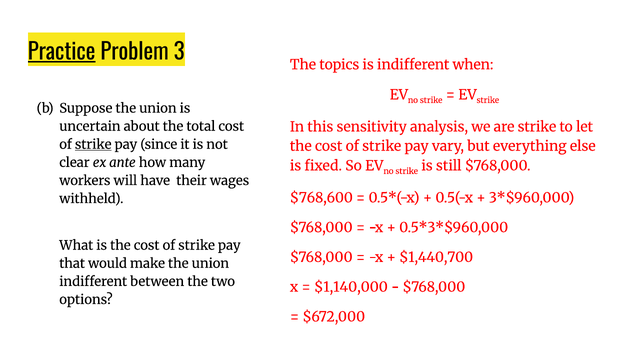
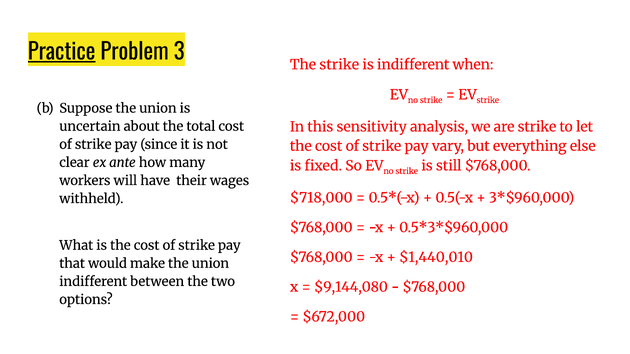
The topics: topics -> strike
strike at (93, 145) underline: present -> none
$768,600: $768,600 -> $718,000
$1,440,700: $1,440,700 -> $1,440,010
$1,140,000: $1,140,000 -> $9,144,080
